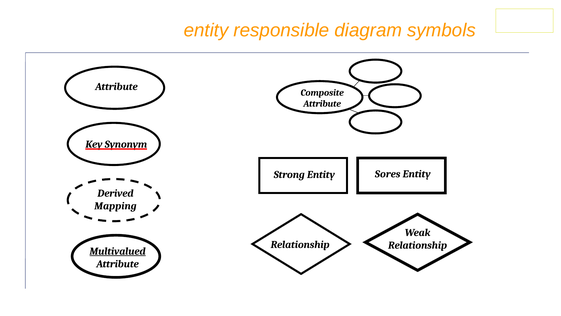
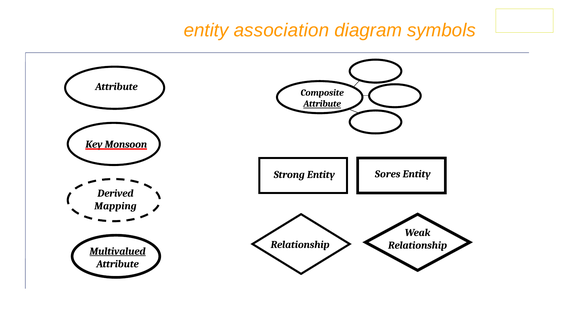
responsible: responsible -> association
Attribute at (322, 104) underline: none -> present
Synonym: Synonym -> Monsoon
